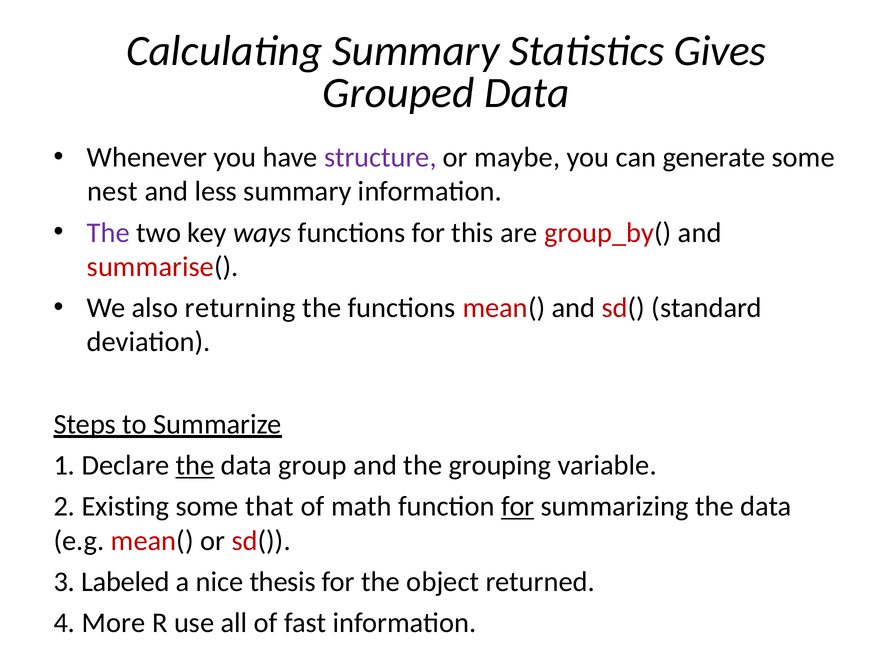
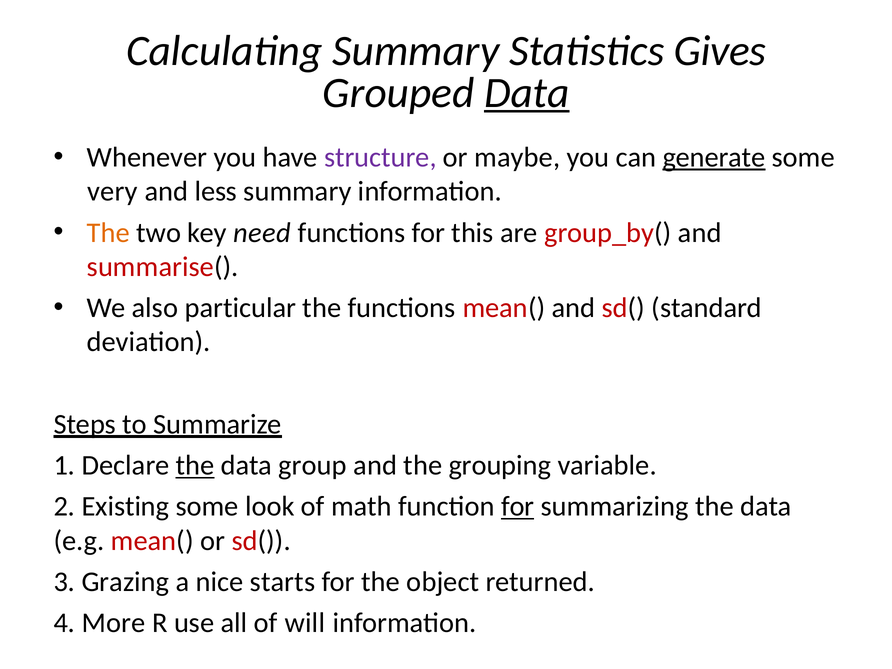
Data at (527, 93) underline: none -> present
generate underline: none -> present
nest: nest -> very
The at (108, 233) colour: purple -> orange
ways: ways -> need
returning: returning -> particular
that: that -> look
Labeled: Labeled -> Grazing
thesis: thesis -> starts
fast: fast -> will
